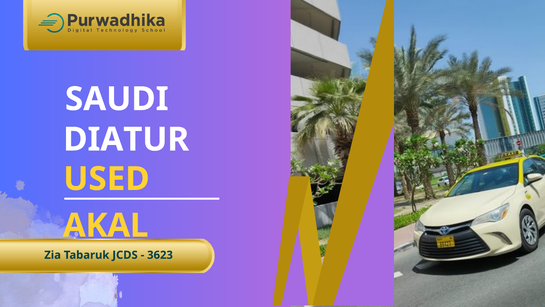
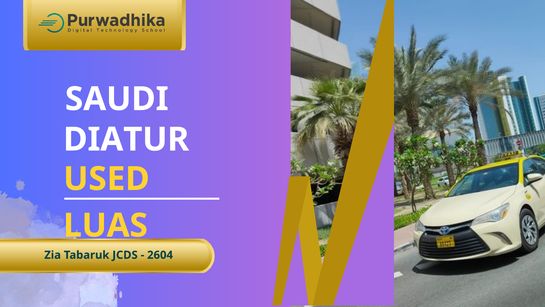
AKAL: AKAL -> LUAS
3623: 3623 -> 2604
